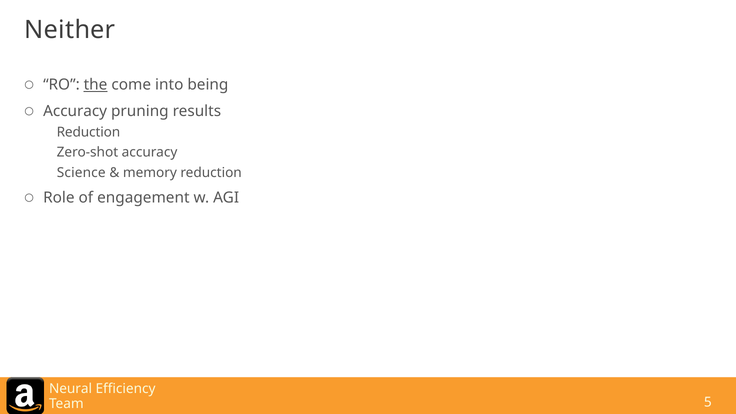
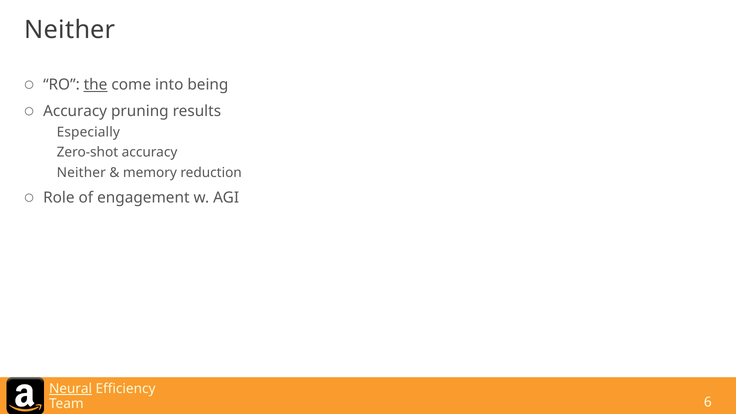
Reduction at (88, 132): Reduction -> Especially
Science at (81, 173): Science -> Neither
Neural underline: none -> present
5: 5 -> 6
